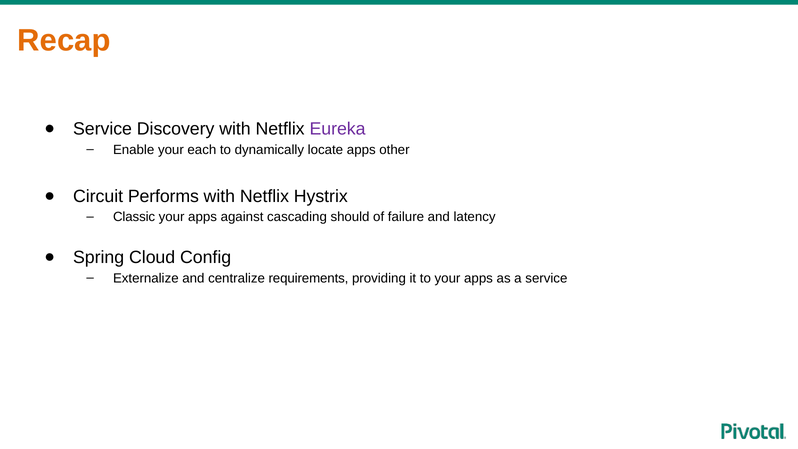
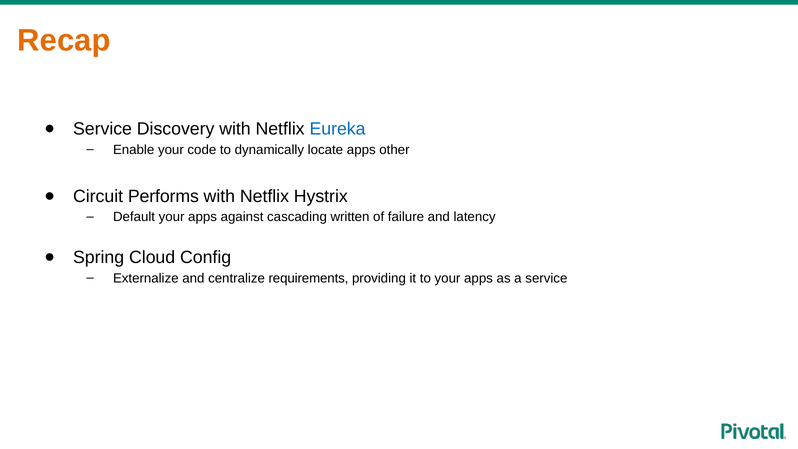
Eureka colour: purple -> blue
each: each -> code
Classic: Classic -> Default
should: should -> written
